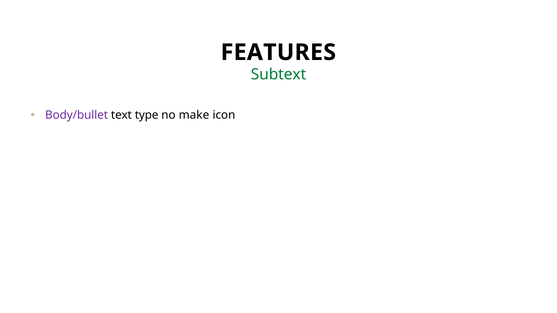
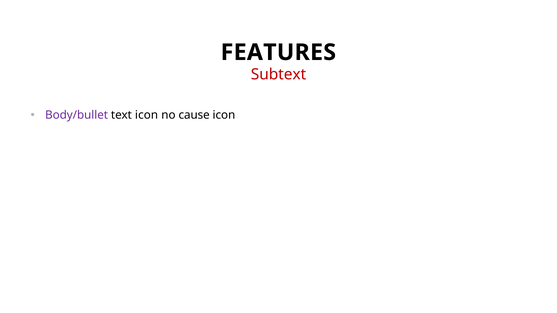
Subtext colour: green -> red
text type: type -> icon
make: make -> cause
